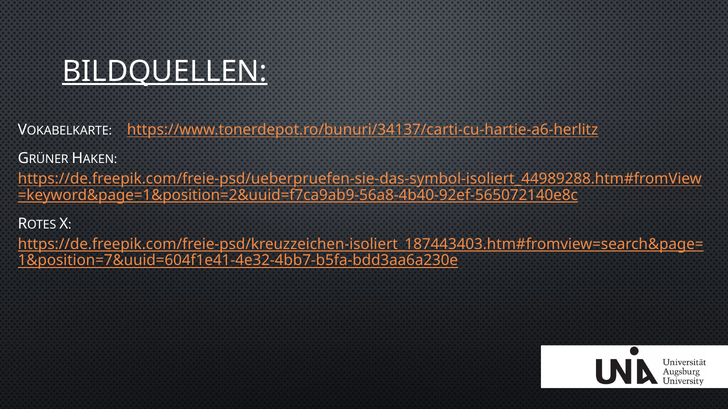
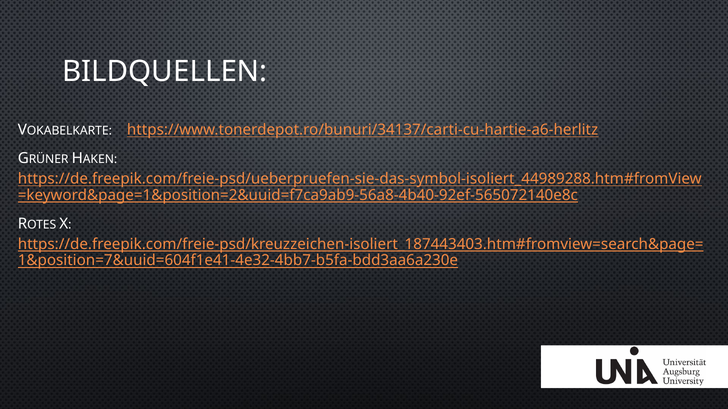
BILDQUELLEN underline: present -> none
